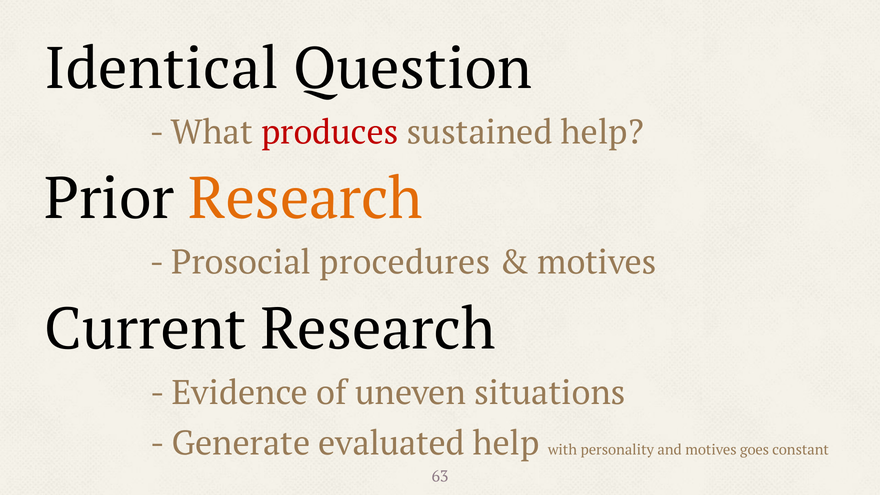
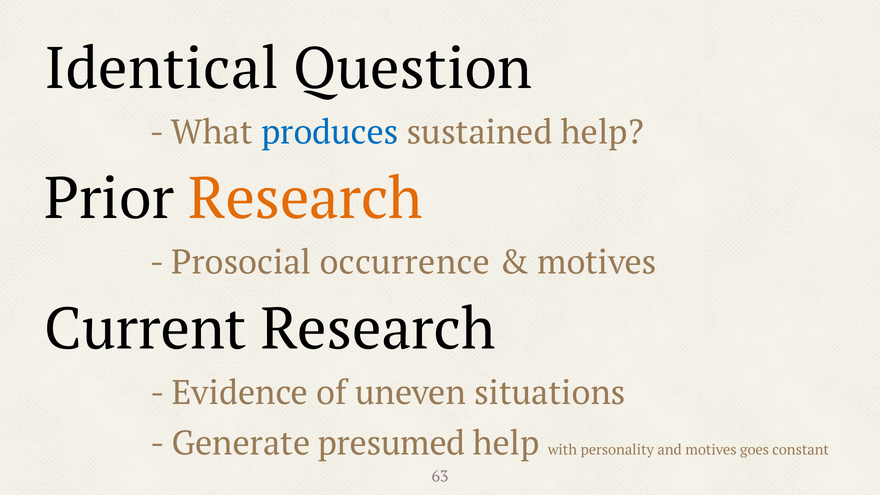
produces colour: red -> blue
procedures: procedures -> occurrence
evaluated: evaluated -> presumed
